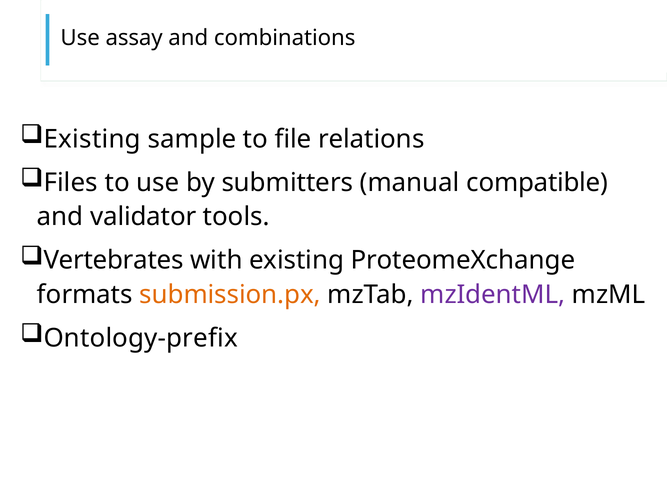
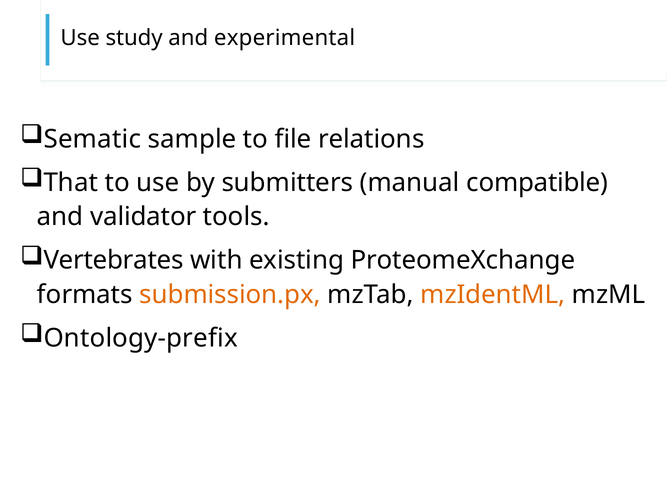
assay: assay -> study
combinations: combinations -> experimental
Existing at (92, 139): Existing -> Sematic
Files: Files -> That
mzIdentML colour: purple -> orange
